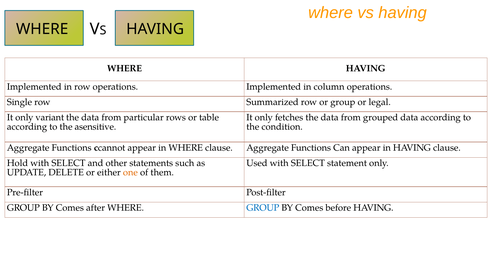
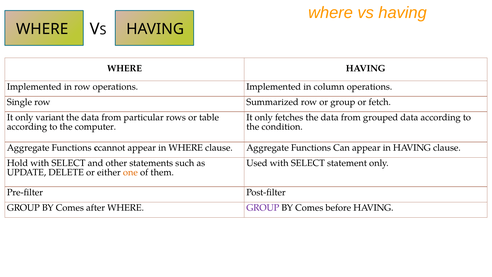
legal: legal -> fetch
asensitive: asensitive -> computer
GROUP at (263, 208) colour: blue -> purple
